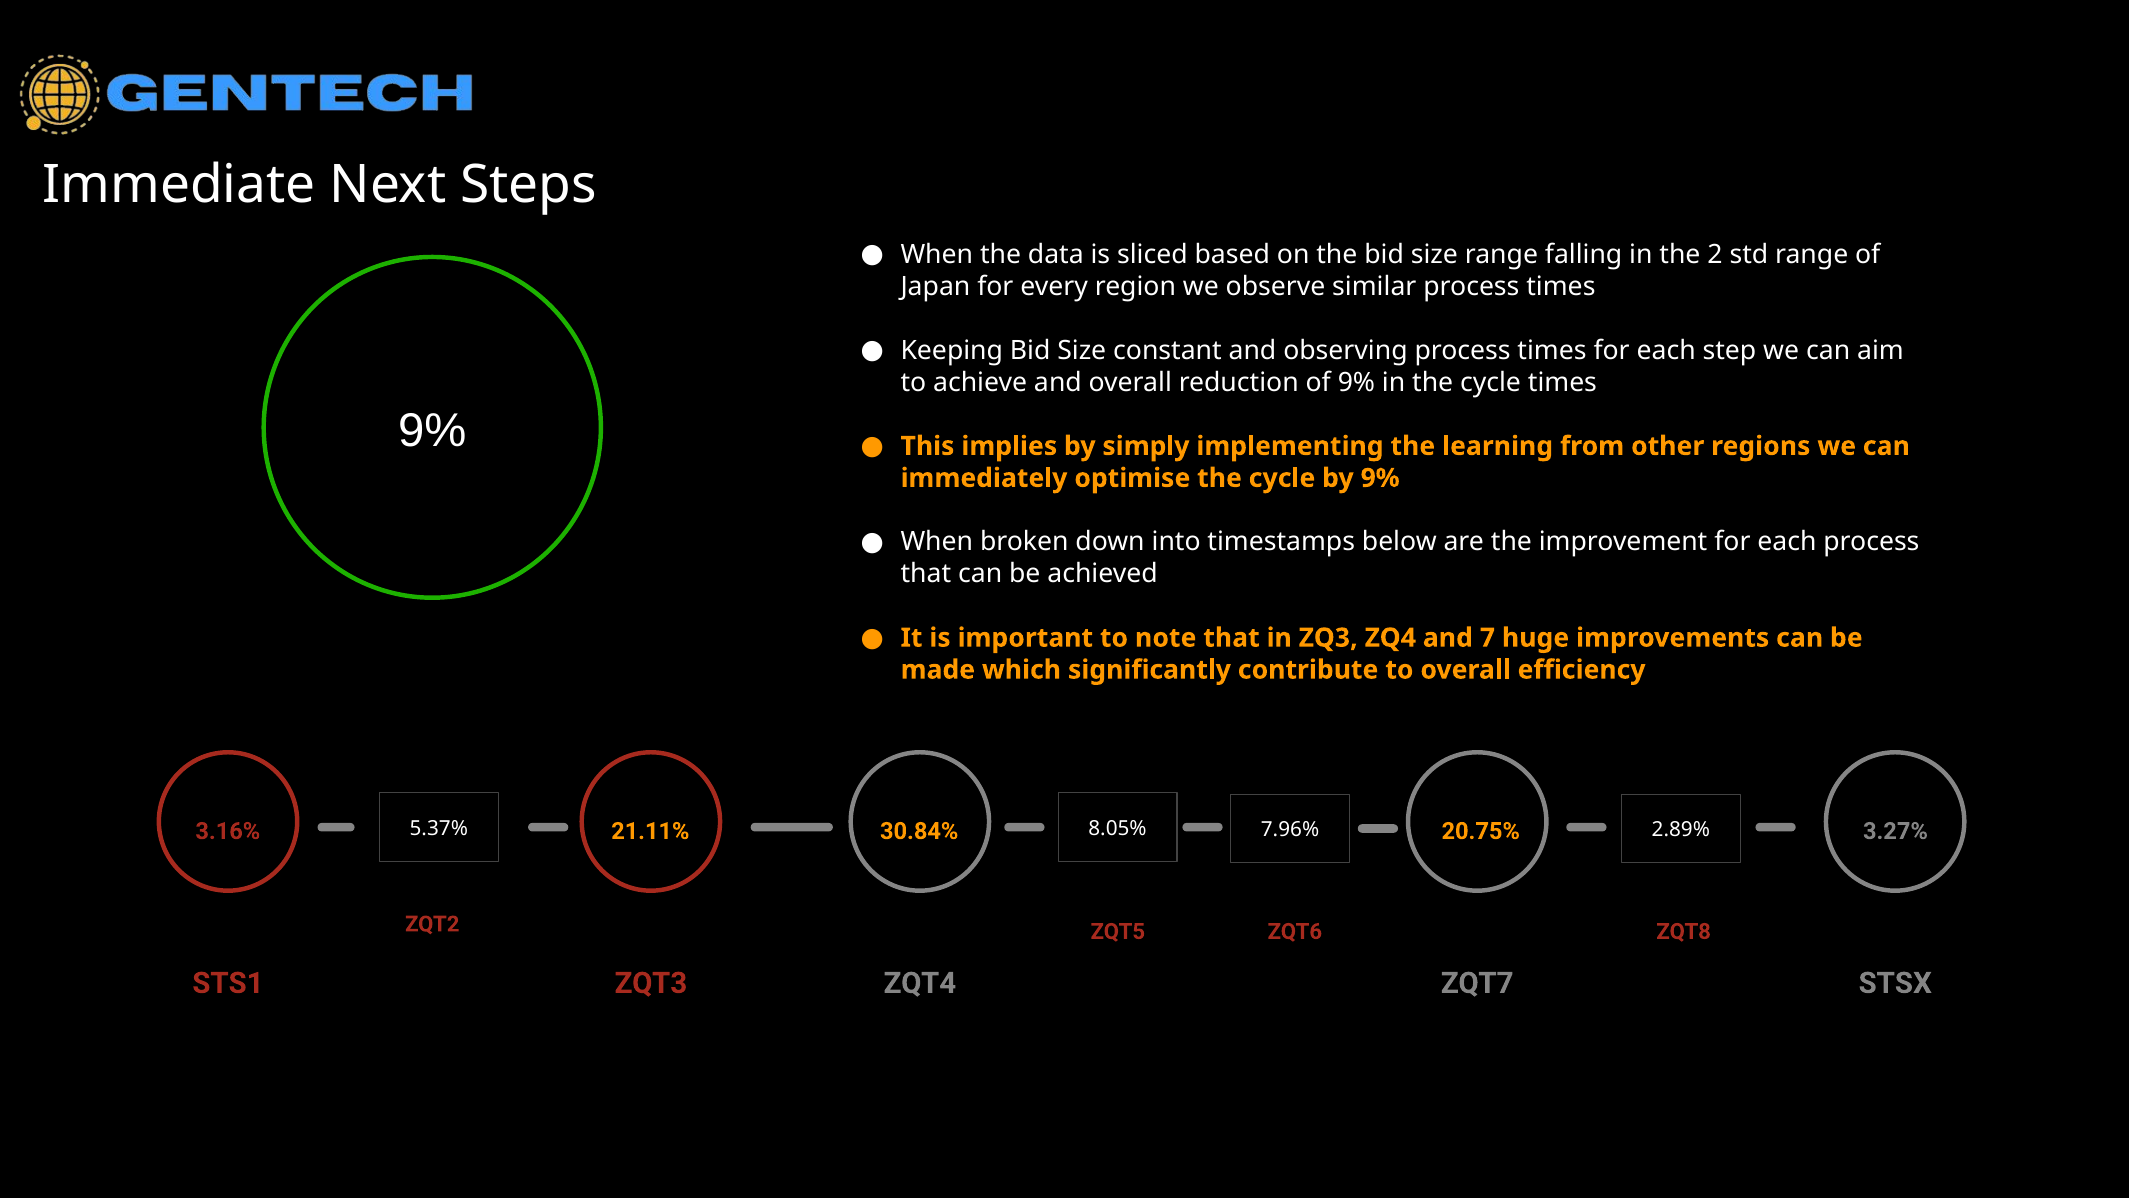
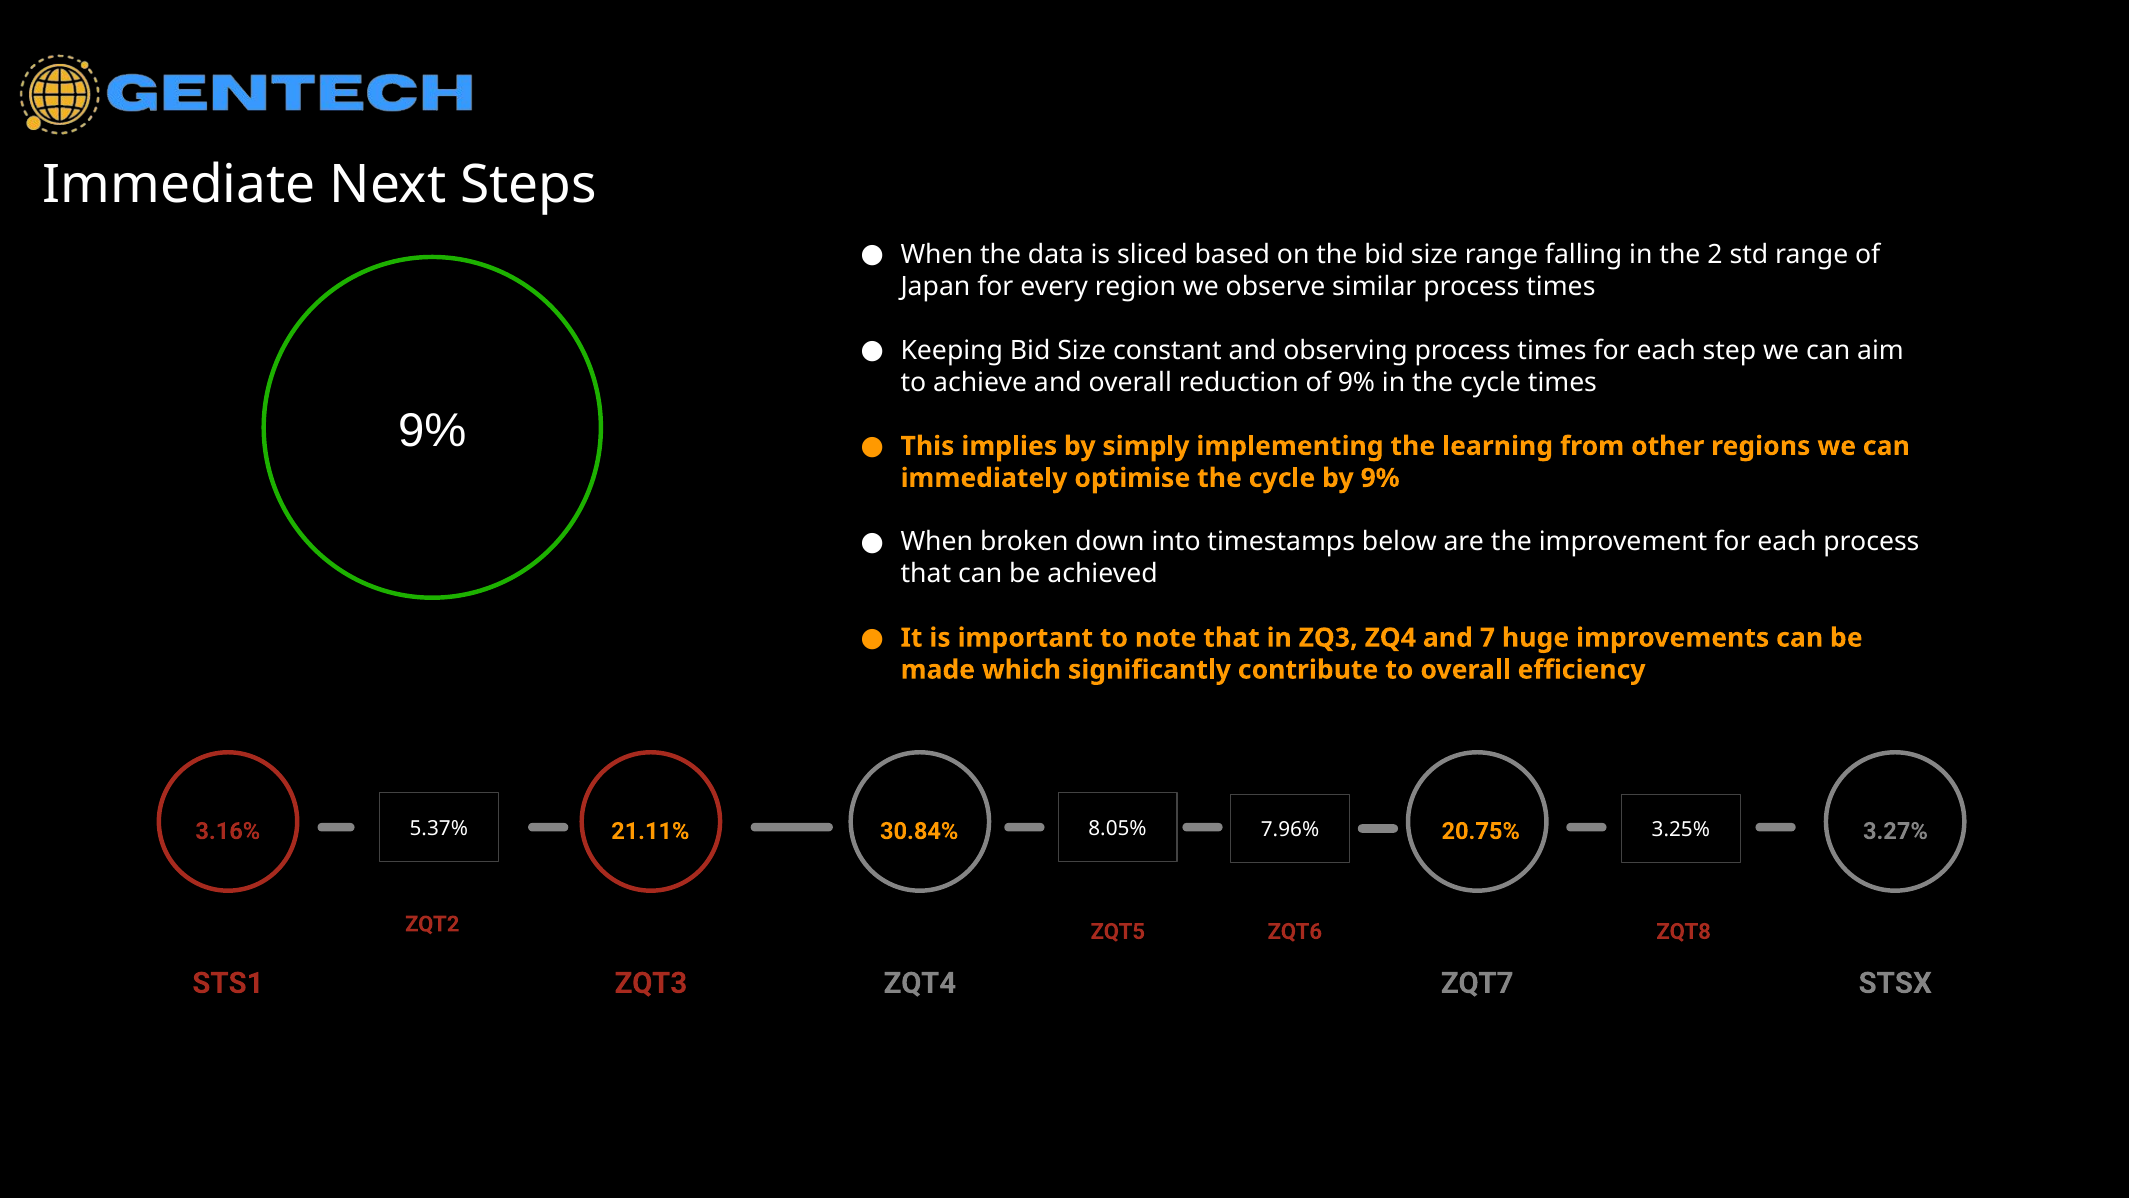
2.89%: 2.89% -> 3.25%
